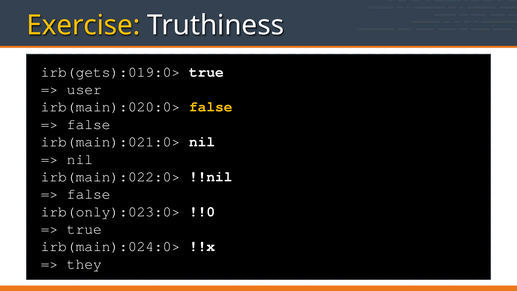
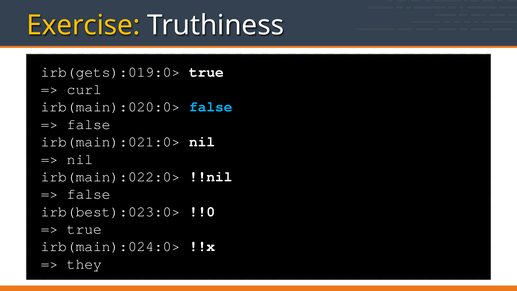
user: user -> curl
false at (211, 107) colour: yellow -> light blue
irb(only):023:0>: irb(only):023:0> -> irb(best):023:0>
